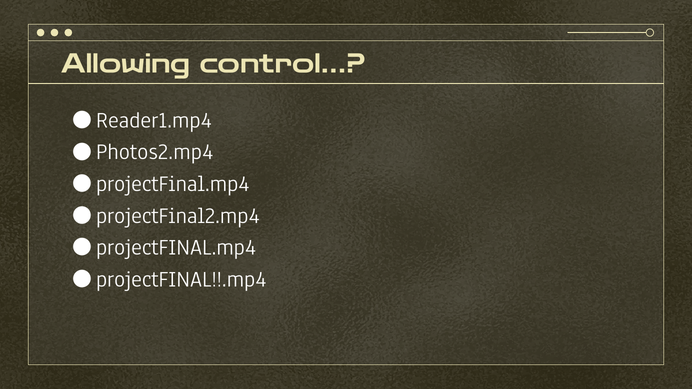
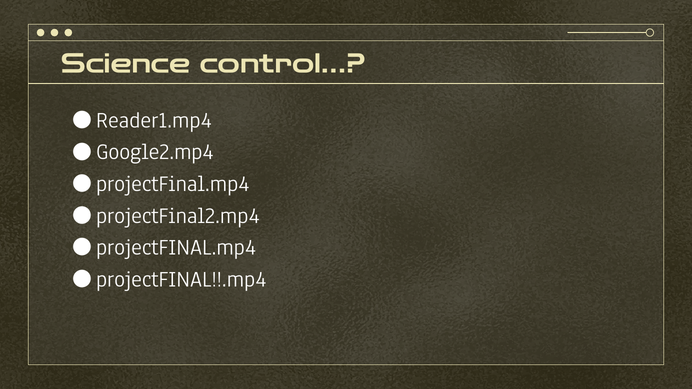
Allowing: Allowing -> Science
Photos2.mp4: Photos2.mp4 -> Google2.mp4
